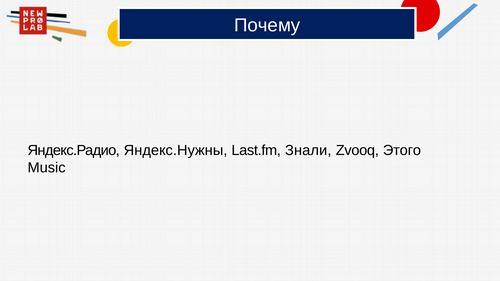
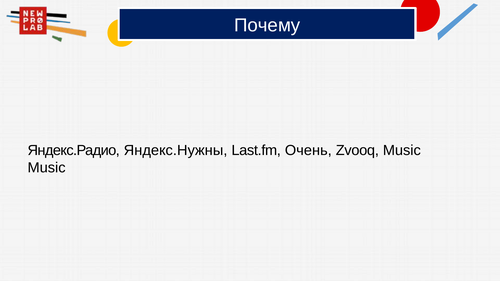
Знали: Знали -> Очень
Zvooq Этого: Этого -> Music
